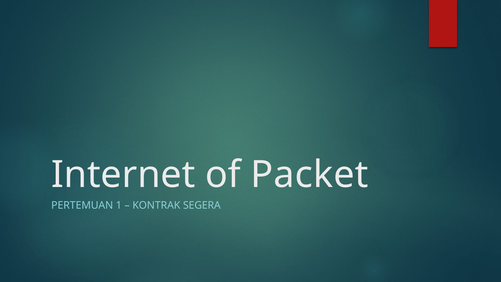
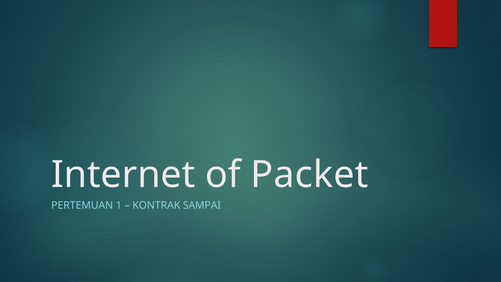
SEGERA: SEGERA -> SAMPAI
